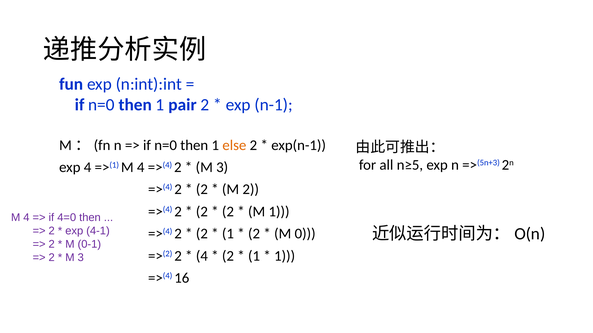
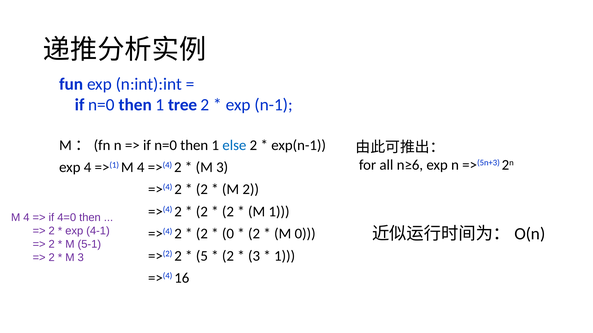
pair: pair -> tree
else colour: orange -> blue
n≥5: n≥5 -> n≥6
1 at (228, 234): 1 -> 0
0-1: 0-1 -> 5-1
4 at (202, 256): 4 -> 5
1 at (254, 256): 1 -> 3
